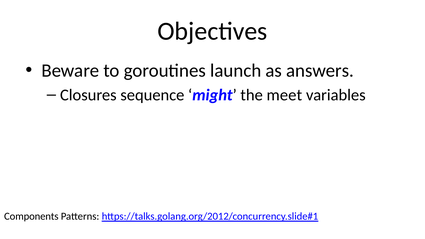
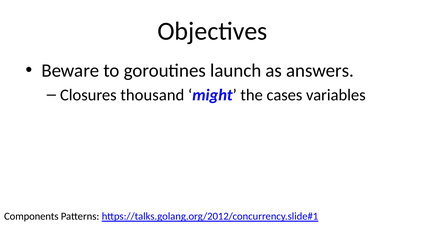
sequence: sequence -> thousand
meet: meet -> cases
